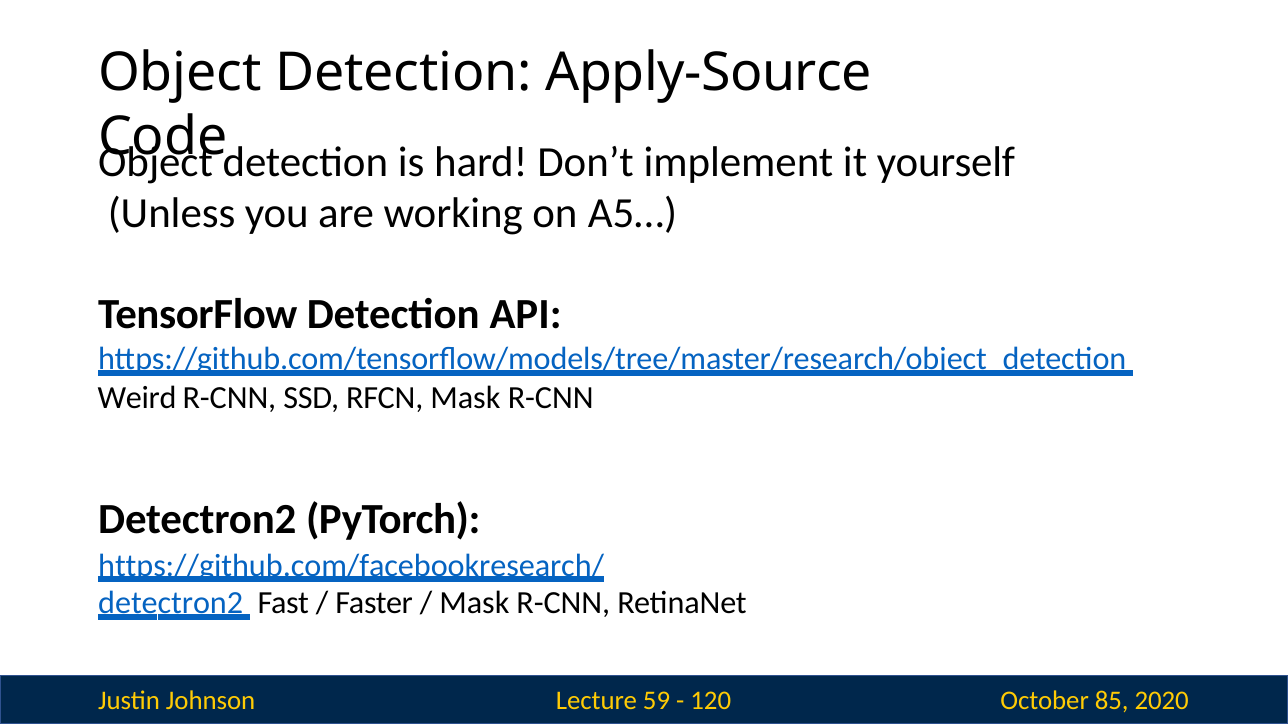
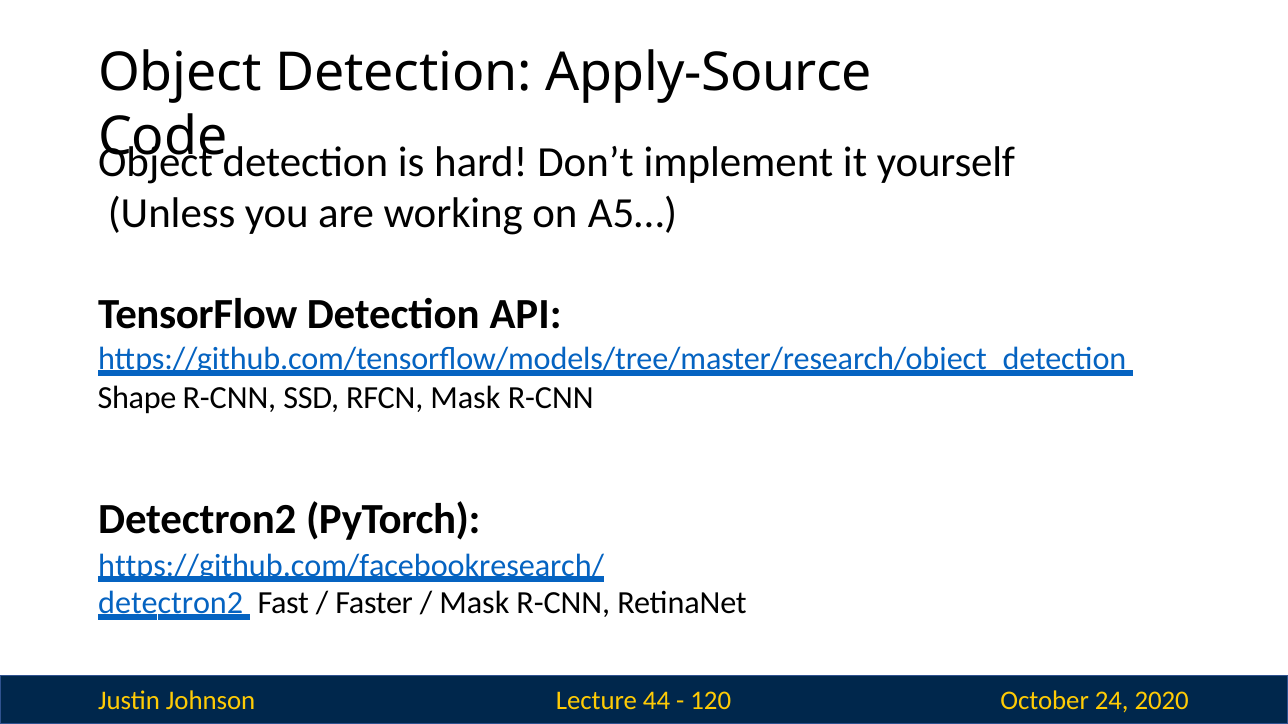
Weird: Weird -> Shape
59: 59 -> 44
85: 85 -> 24
